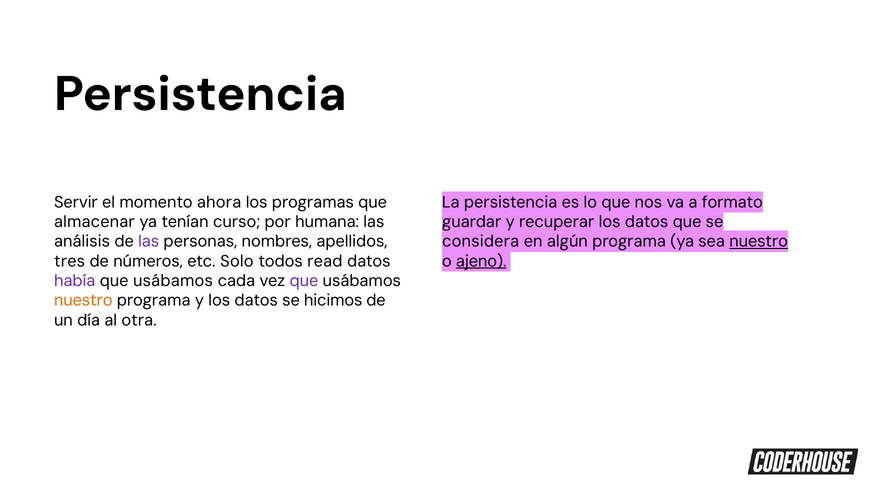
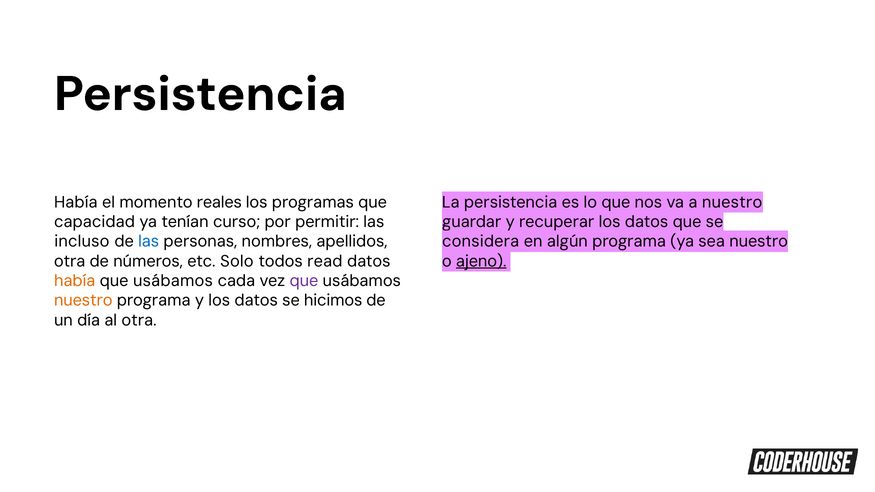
Servir at (76, 202): Servir -> Había
ahora: ahora -> reales
formato at (732, 202): formato -> nuestro
almacenar: almacenar -> capacidad
humana: humana -> permitir
análisis: análisis -> incluso
las at (149, 242) colour: purple -> blue
nuestro at (759, 242) underline: present -> none
tres at (70, 261): tres -> otra
había at (75, 281) colour: purple -> orange
